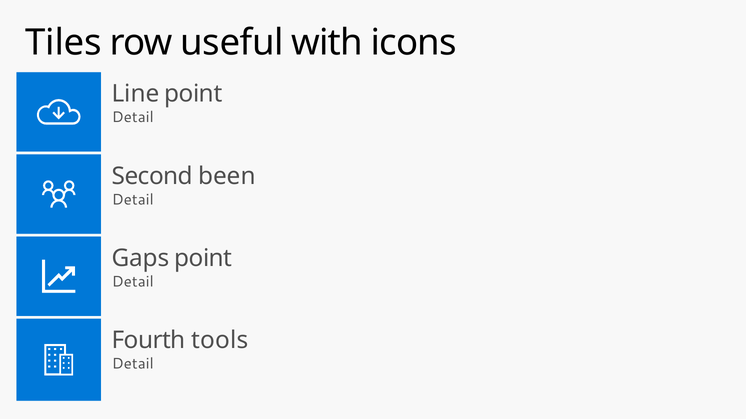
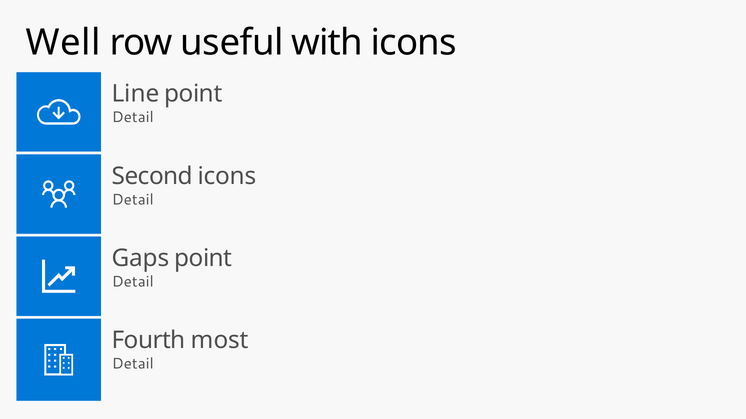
Tiles: Tiles -> Well
Second been: been -> icons
tools: tools -> most
